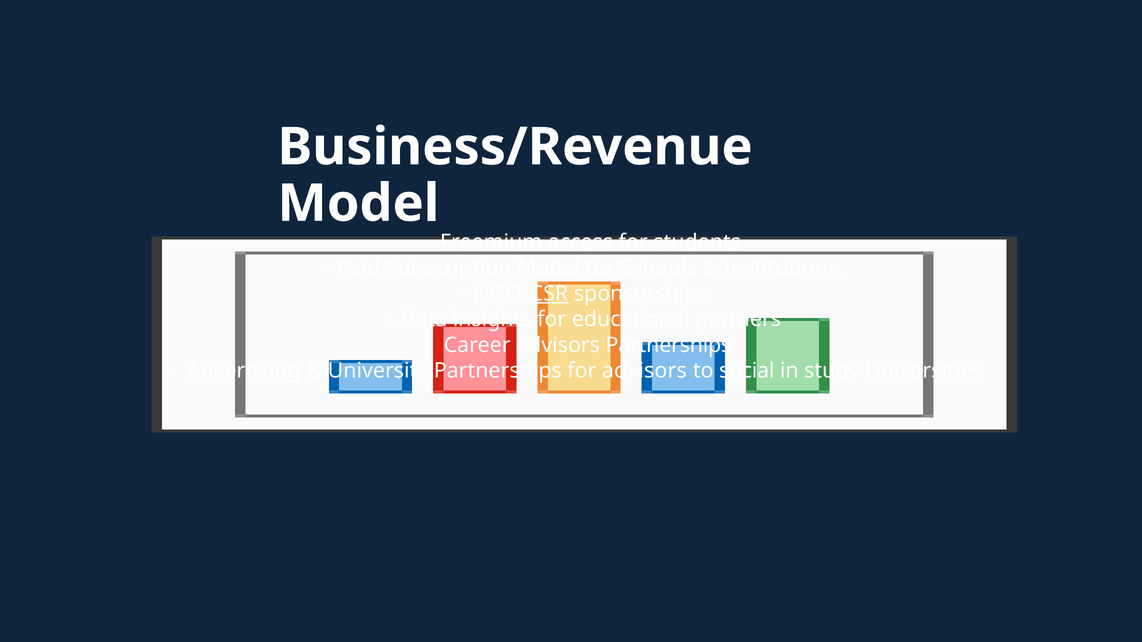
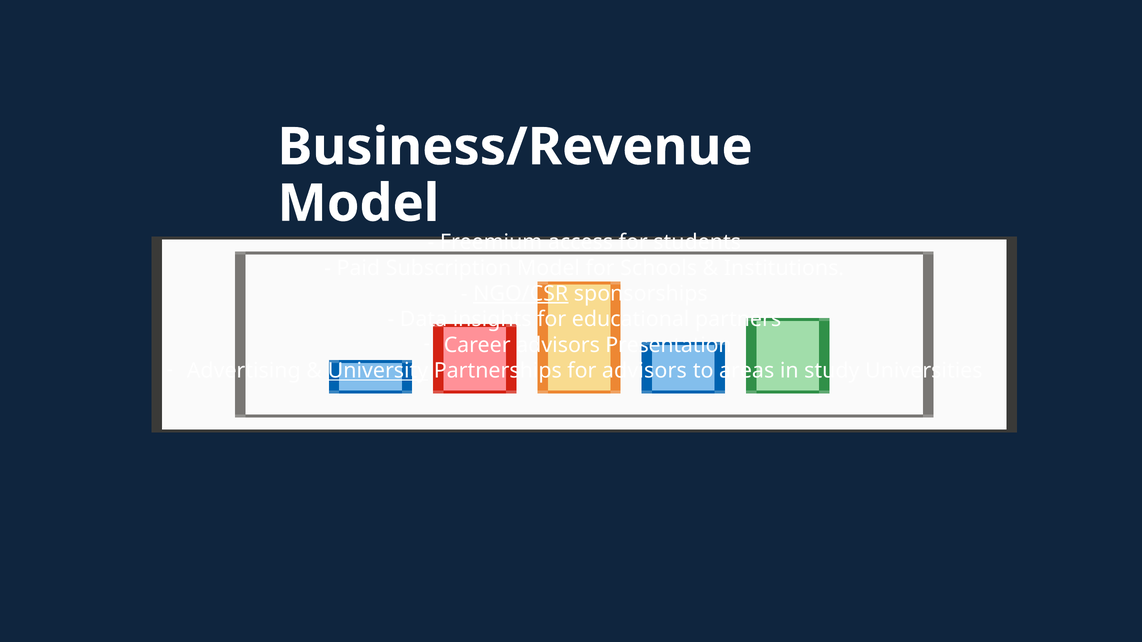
advisors Partnerships: Partnerships -> Presentation
University underline: none -> present
social: social -> areas
